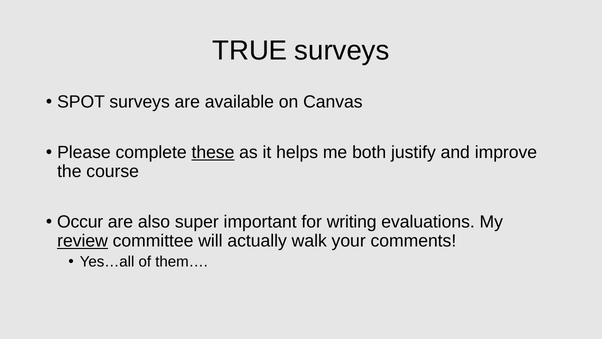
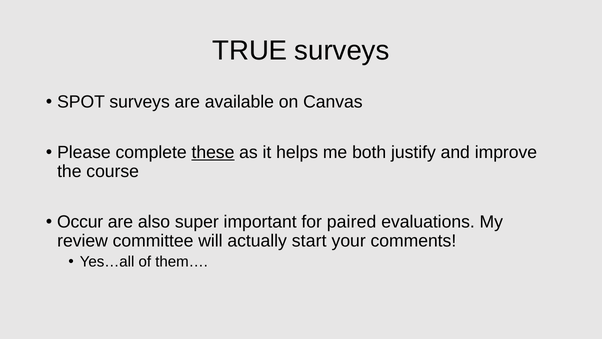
writing: writing -> paired
review underline: present -> none
walk: walk -> start
